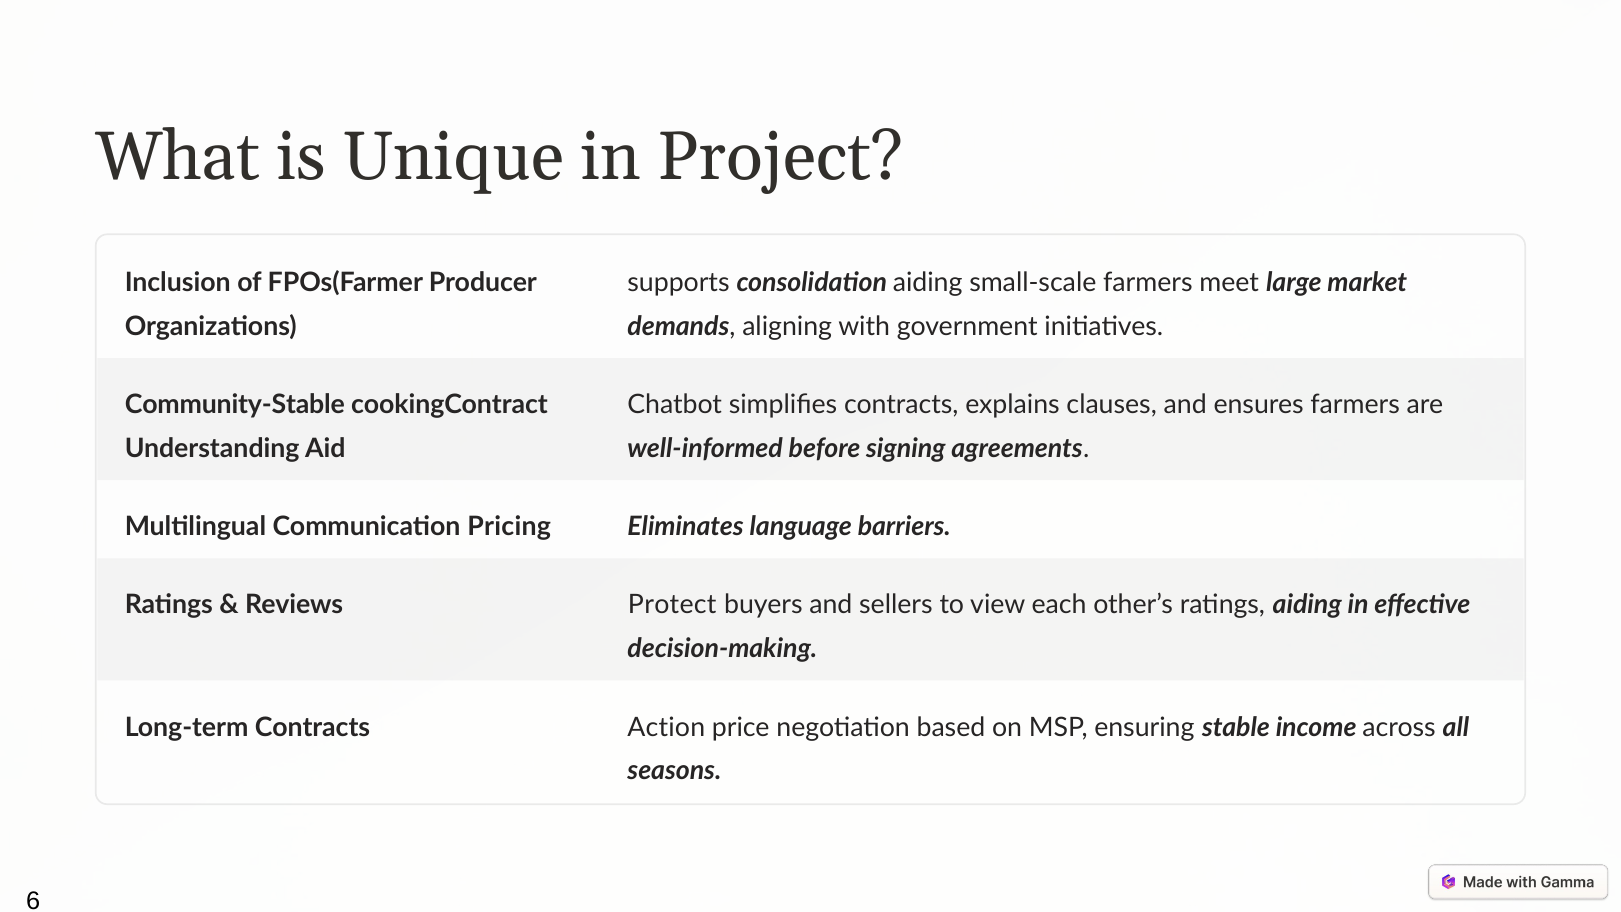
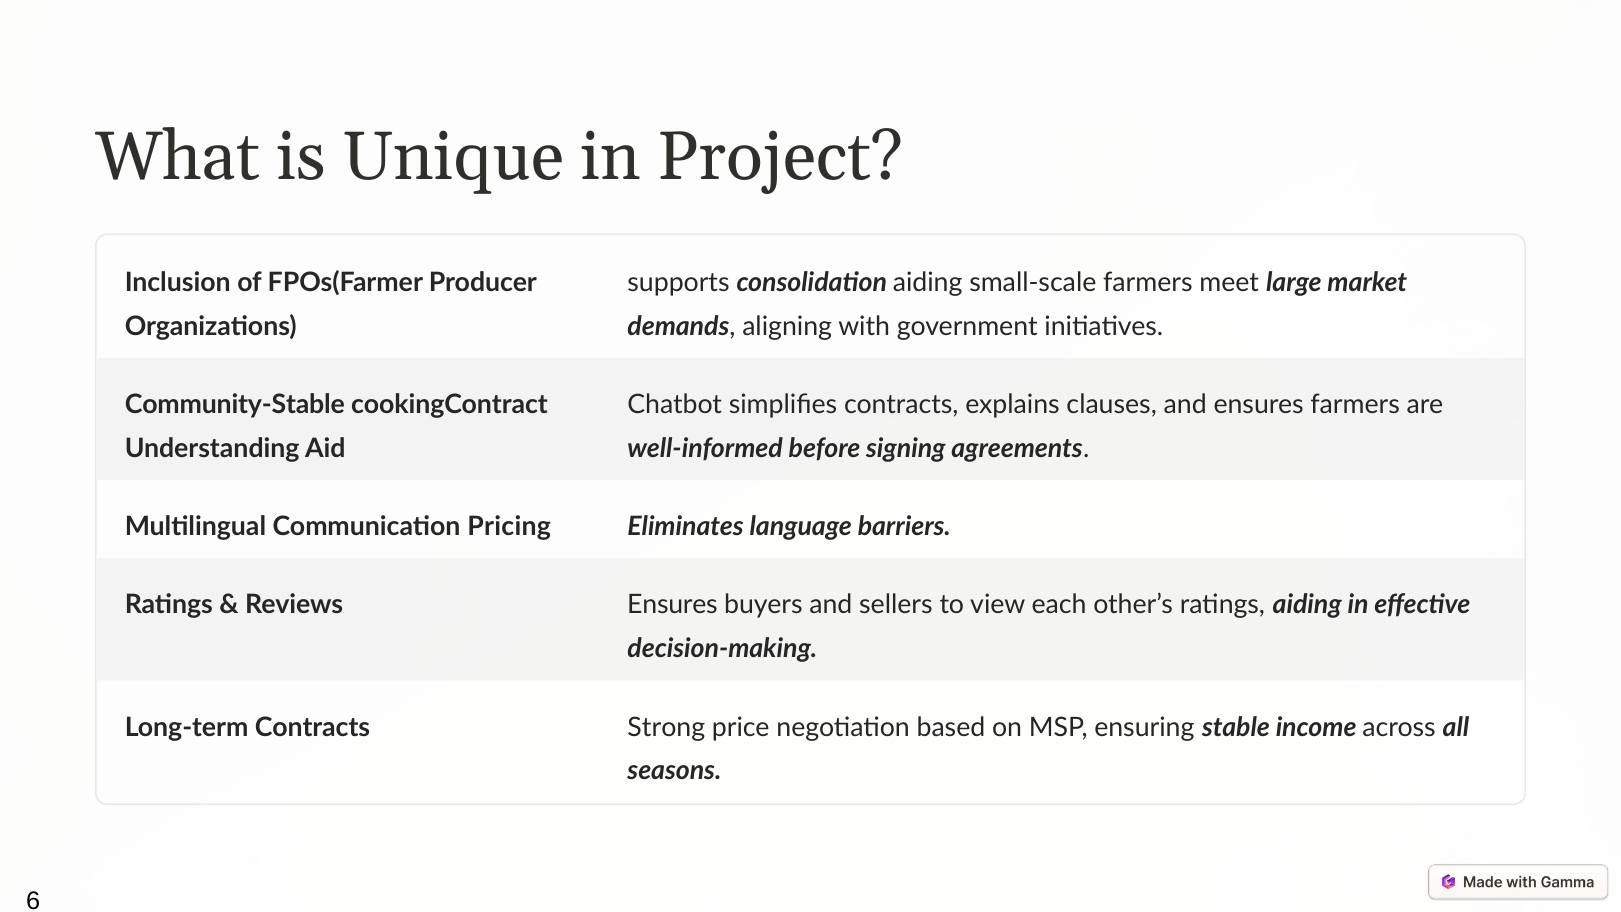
Reviews Protect: Protect -> Ensures
Action: Action -> Strong
